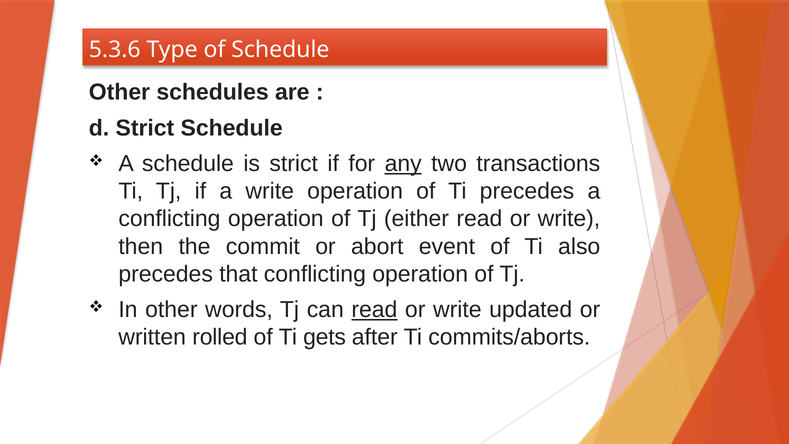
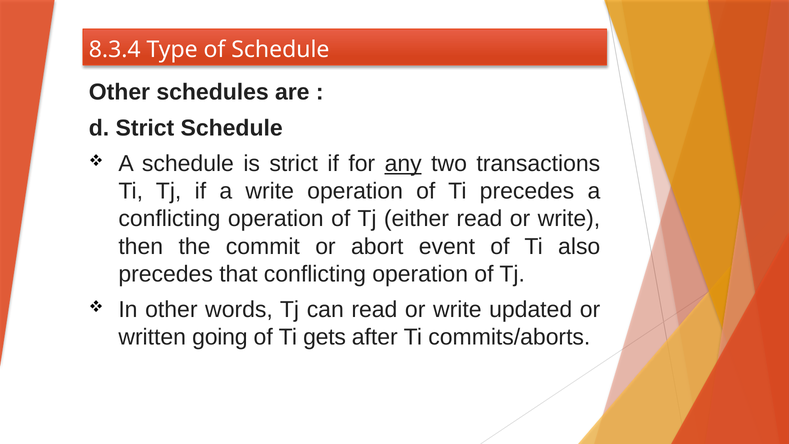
5.3.6: 5.3.6 -> 8.3.4
read at (374, 310) underline: present -> none
rolled: rolled -> going
